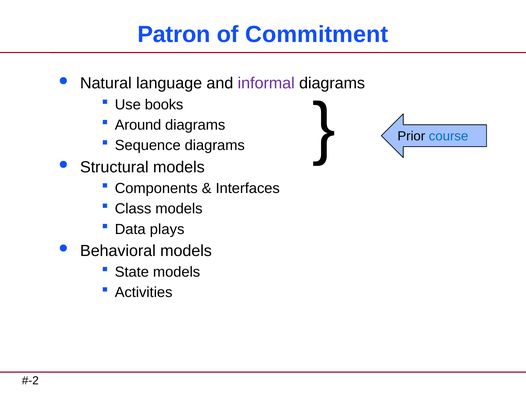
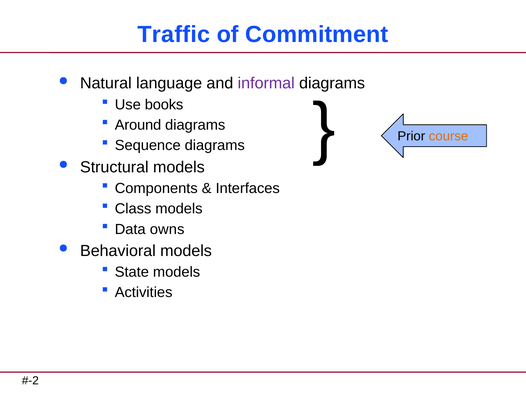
Patron: Patron -> Traffic
course colour: blue -> orange
plays: plays -> owns
